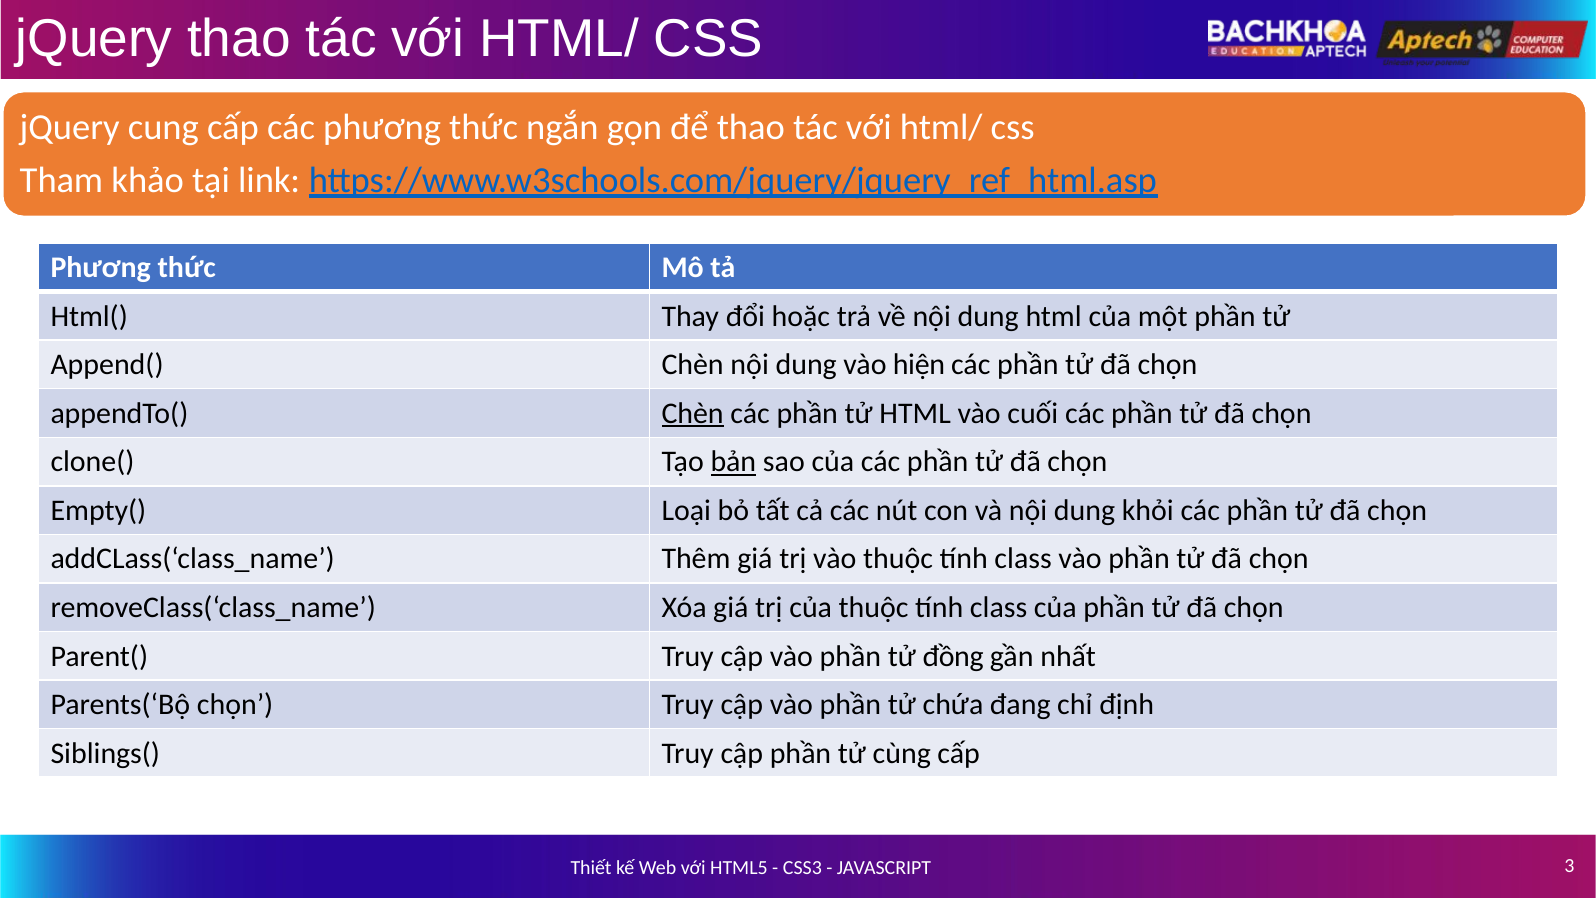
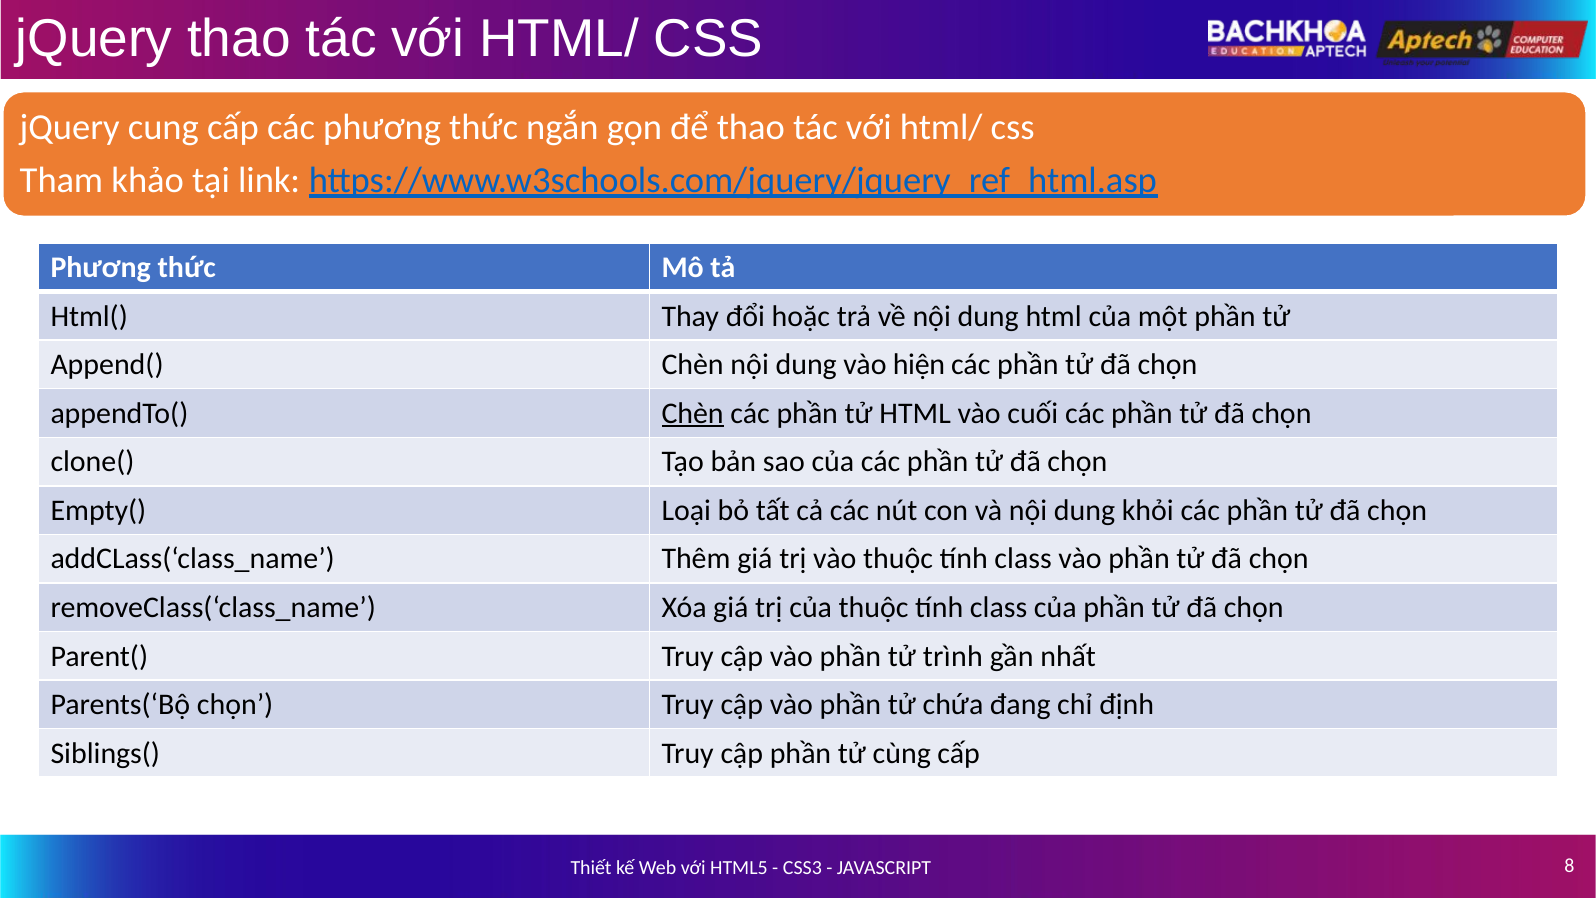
bản underline: present -> none
đồng: đồng -> trình
3: 3 -> 8
